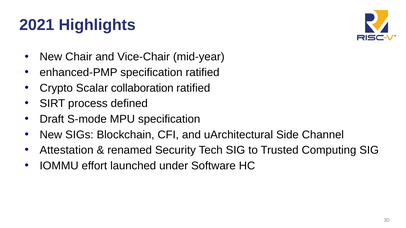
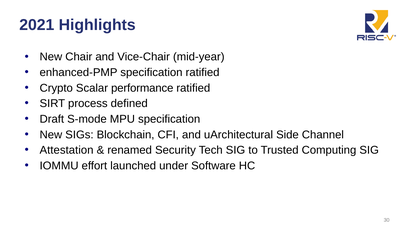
collaboration: collaboration -> performance
